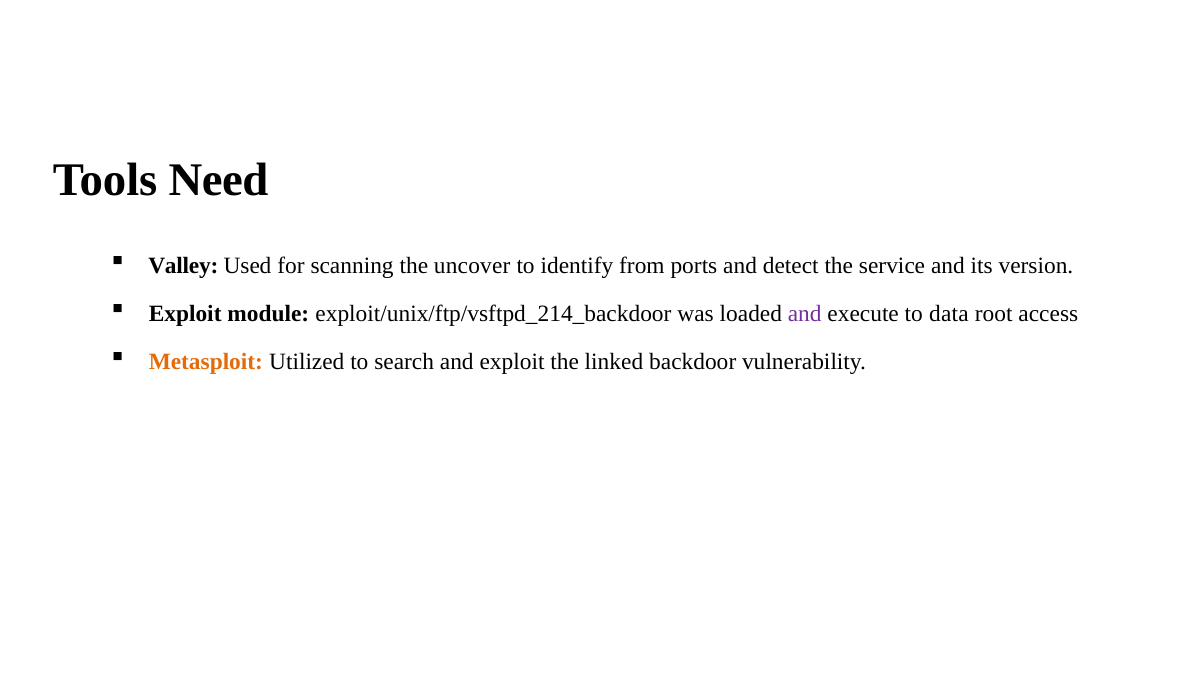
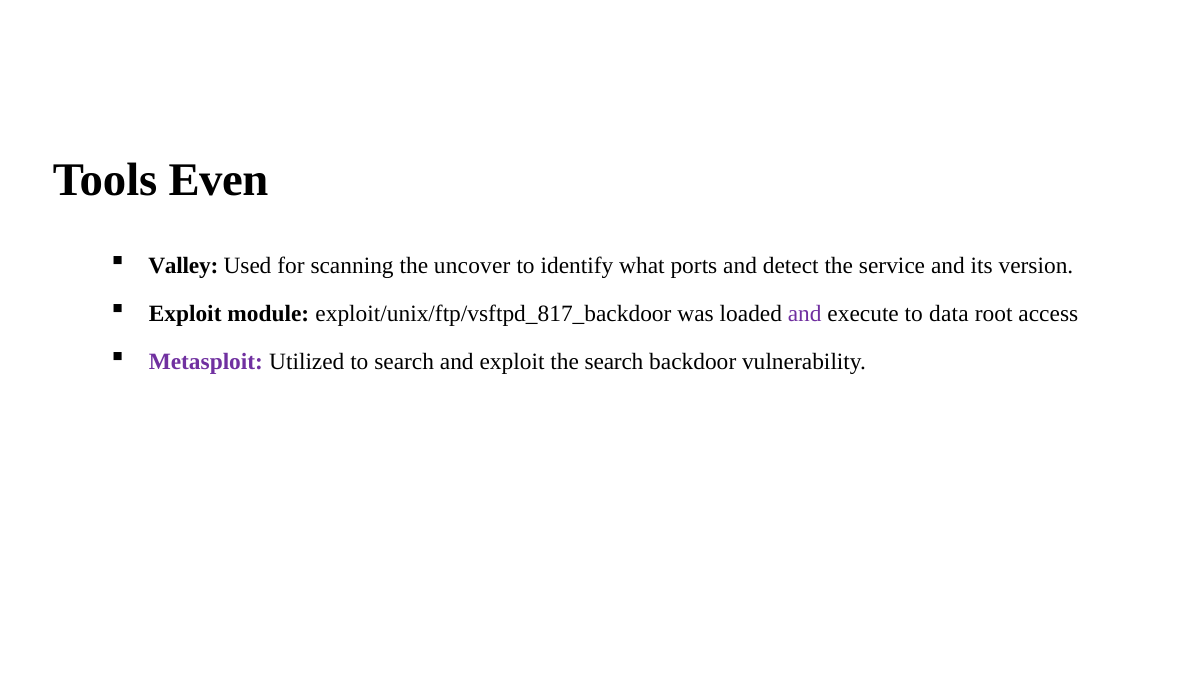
Need: Need -> Even
from: from -> what
exploit/unix/ftp/vsftpd_214_backdoor: exploit/unix/ftp/vsftpd_214_backdoor -> exploit/unix/ftp/vsftpd_817_backdoor
Metasploit colour: orange -> purple
the linked: linked -> search
